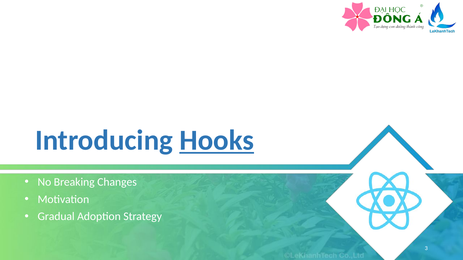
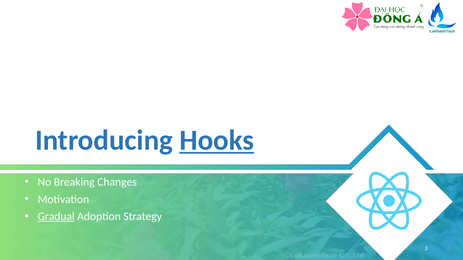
Gradual underline: none -> present
